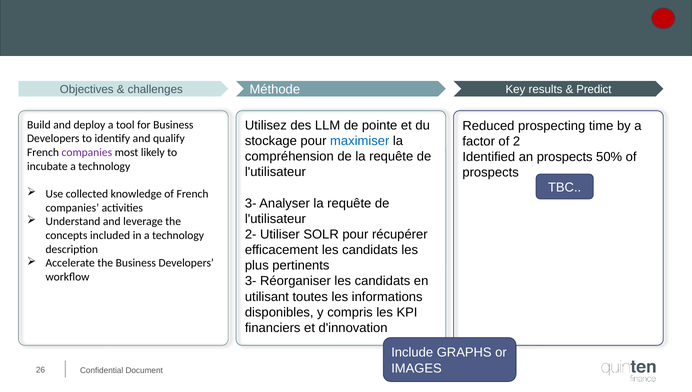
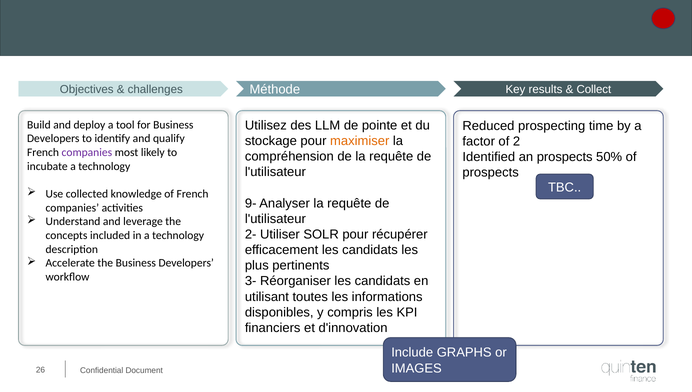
Predict: Predict -> Collect
maximiser colour: blue -> orange
3- at (251, 203): 3- -> 9-
